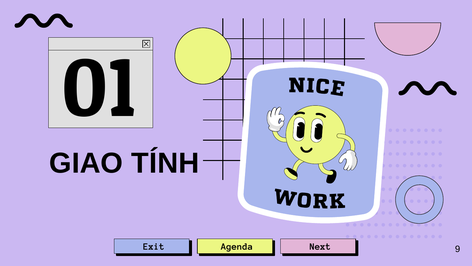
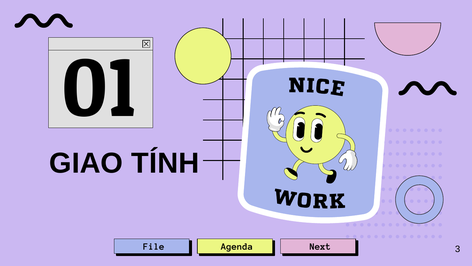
Exit: Exit -> File
9: 9 -> 3
